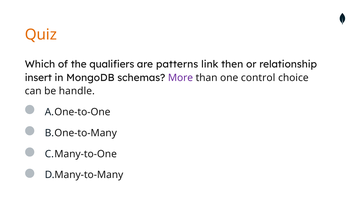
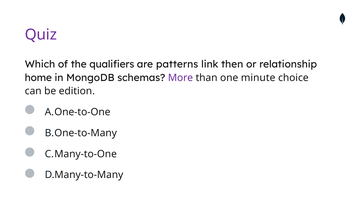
Quiz colour: orange -> purple
insert: insert -> home
control: control -> minute
handle: handle -> edition
